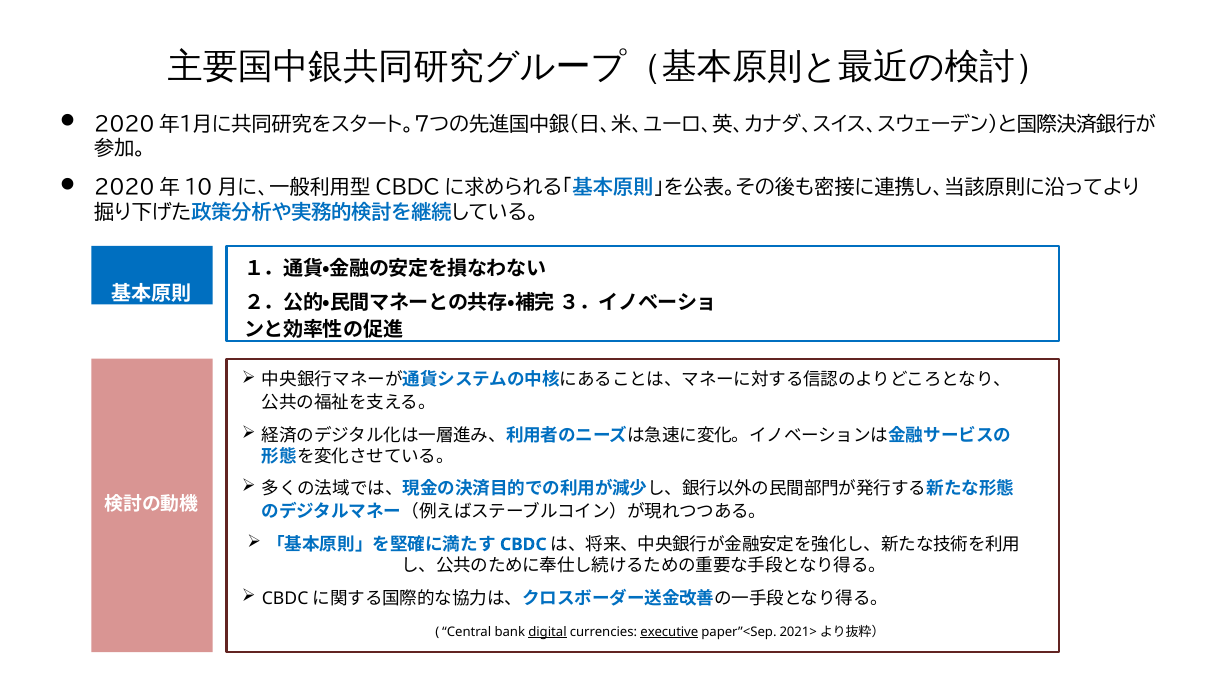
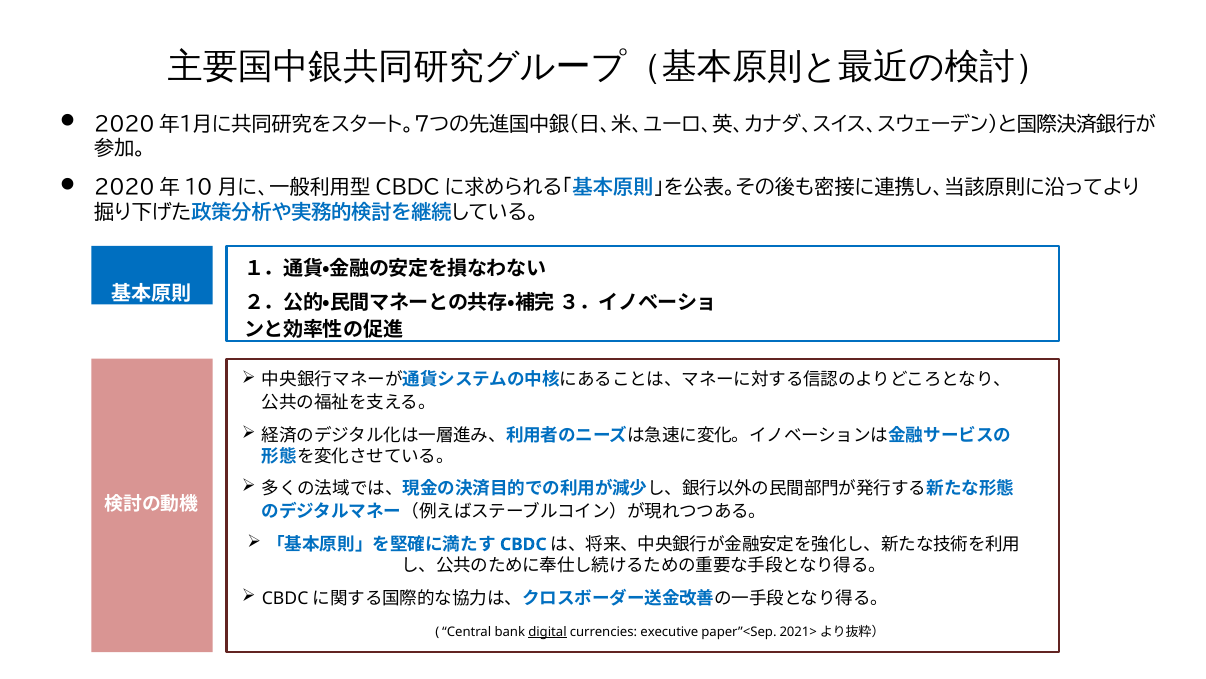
executive underline: present -> none
